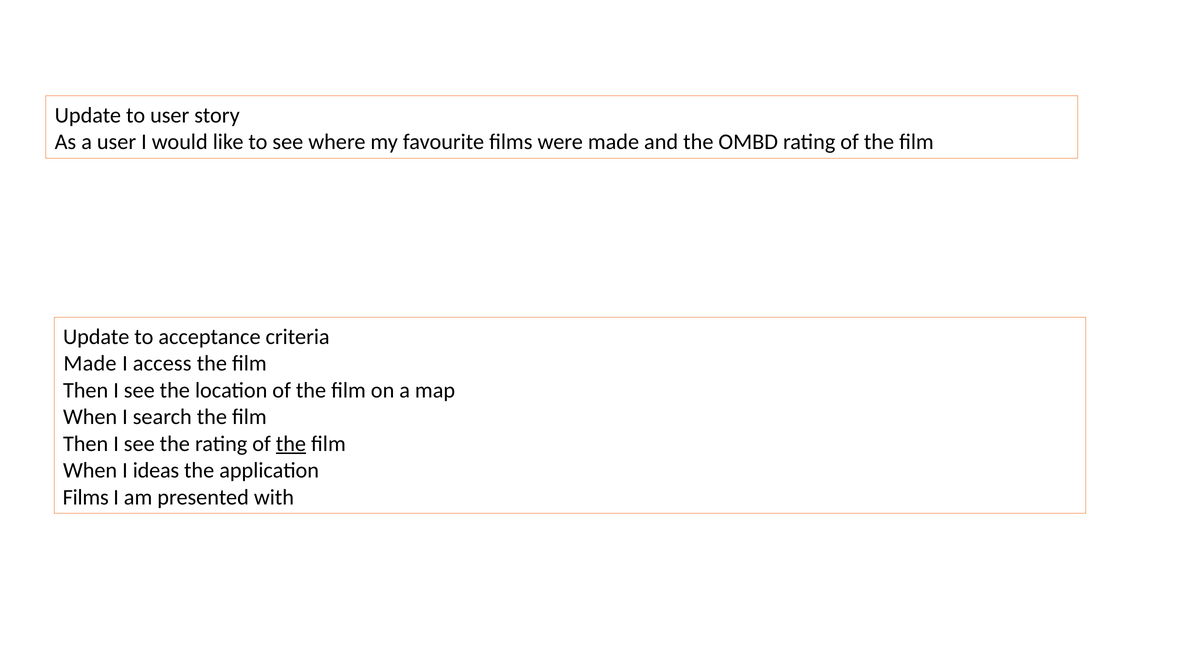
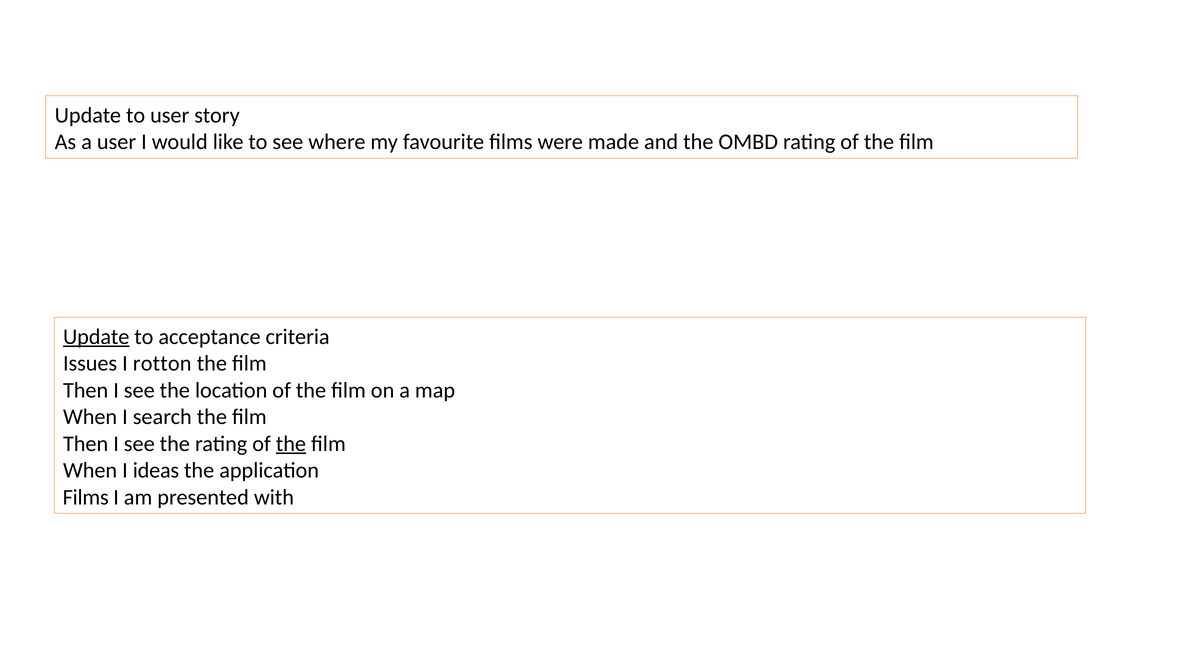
Update at (96, 336) underline: none -> present
Made at (90, 363): Made -> Issues
access: access -> rotton
